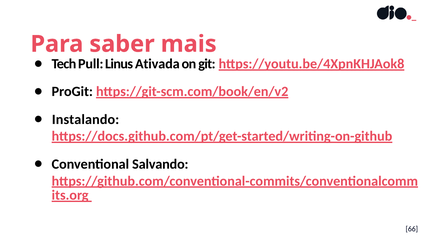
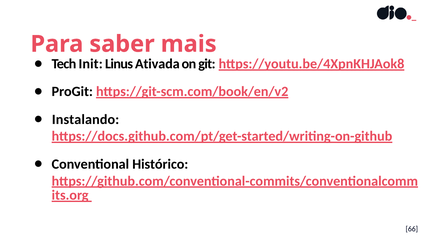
Pull: Pull -> Init
Salvando: Salvando -> Histórico
